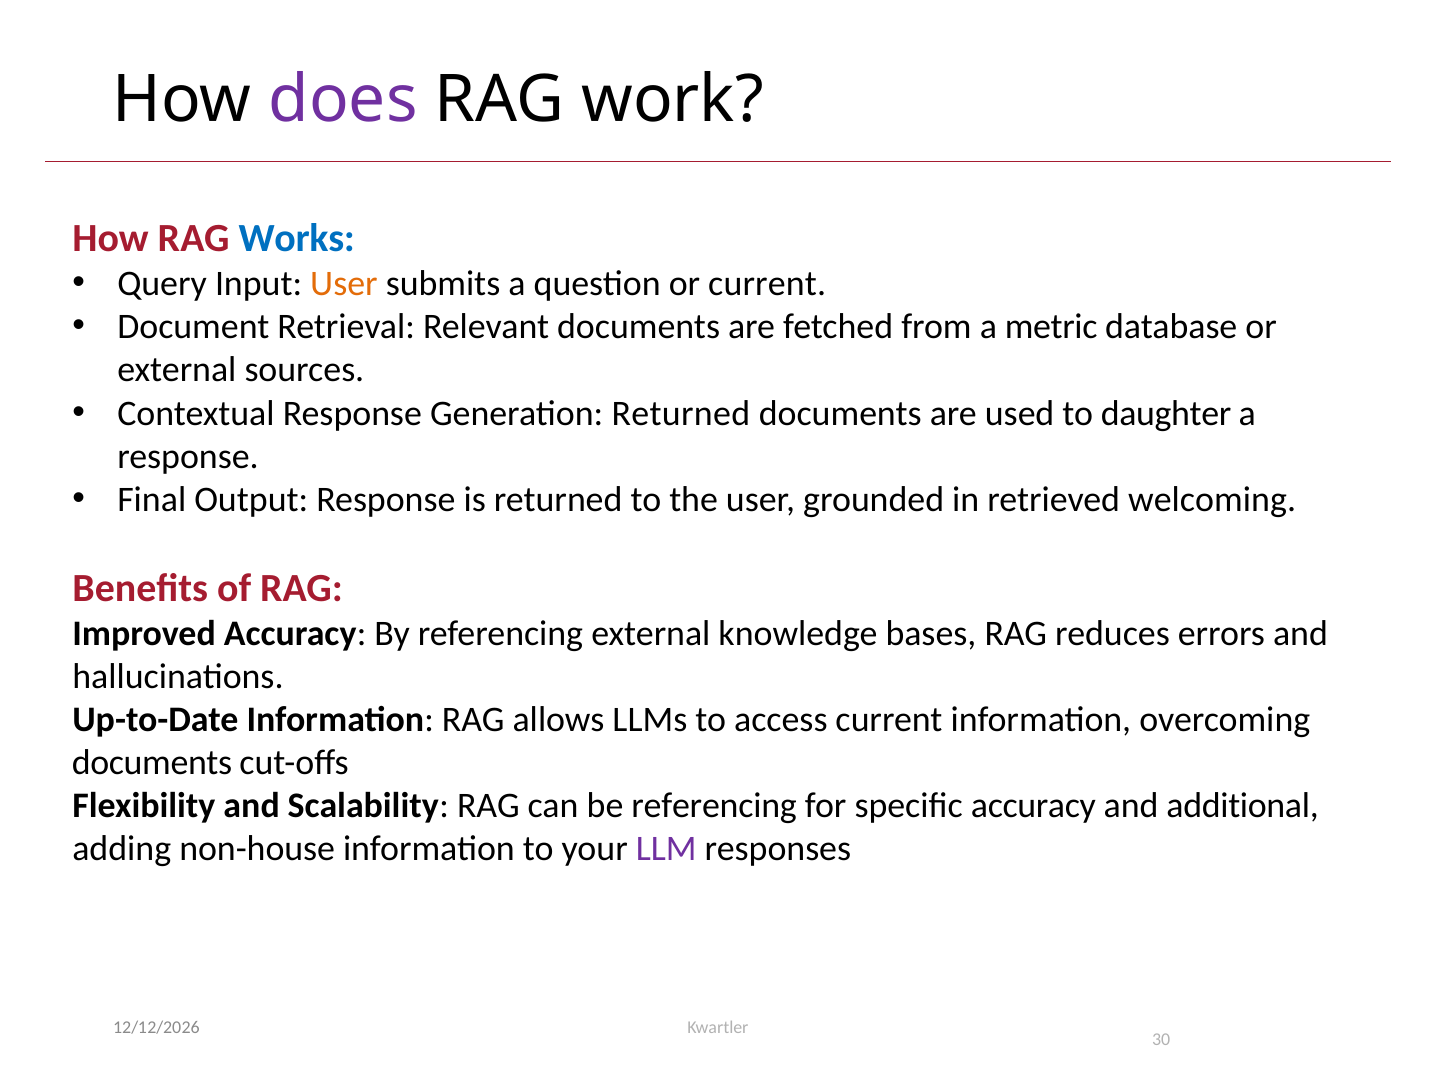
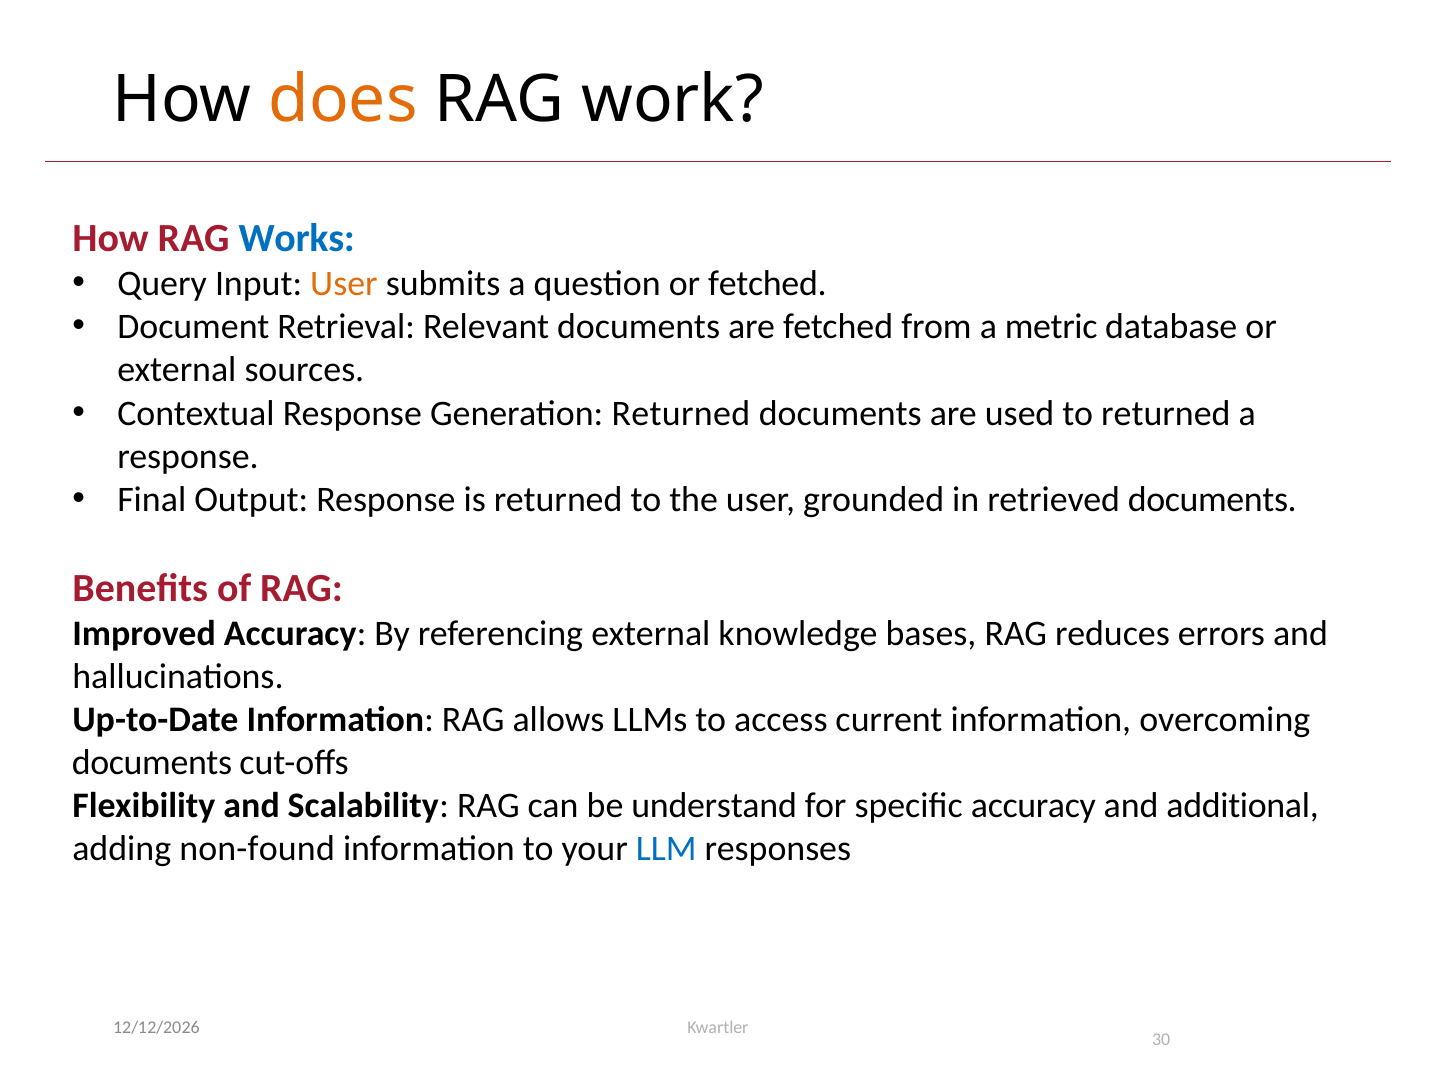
does colour: purple -> orange
or current: current -> fetched
to daughter: daughter -> returned
retrieved welcoming: welcoming -> documents
be referencing: referencing -> understand
non-house: non-house -> non-found
LLM colour: purple -> blue
